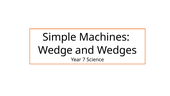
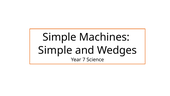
Wedge at (55, 50): Wedge -> Simple
